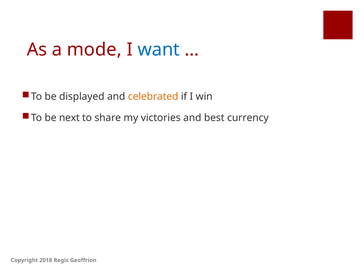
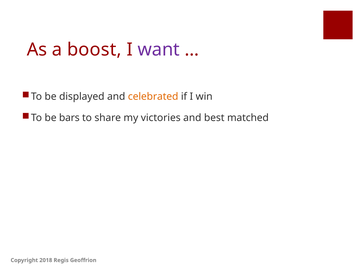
mode: mode -> boost
want colour: blue -> purple
next: next -> bars
currency: currency -> matched
